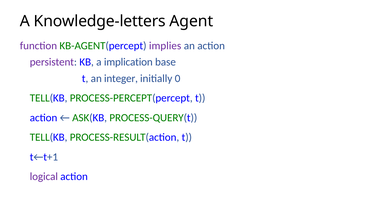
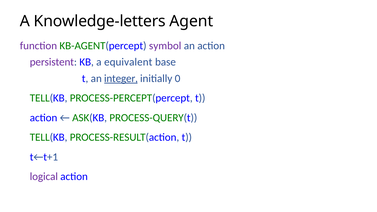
implies: implies -> symbol
implication: implication -> equivalent
integer underline: none -> present
